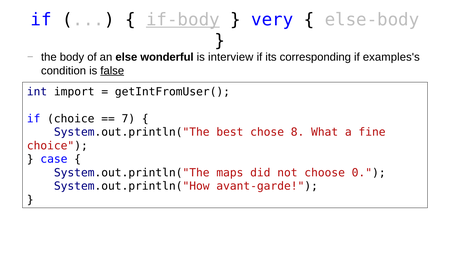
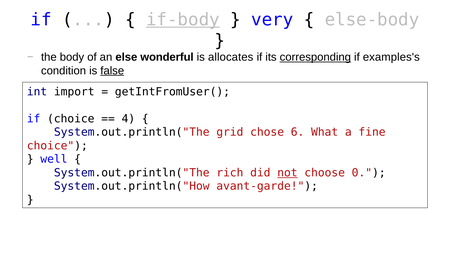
interview: interview -> allocates
corresponding underline: none -> present
7: 7 -> 4
best: best -> grid
8: 8 -> 6
case: case -> well
maps: maps -> rich
not underline: none -> present
